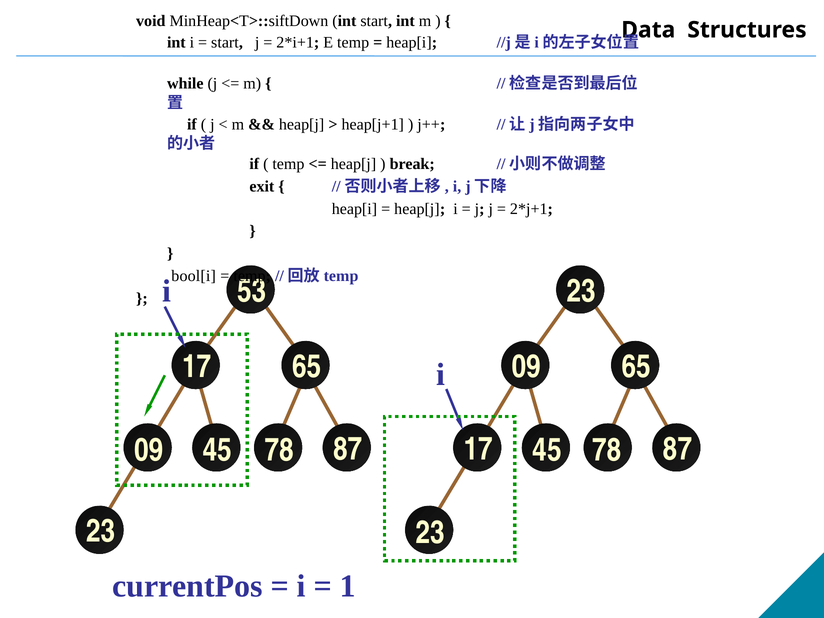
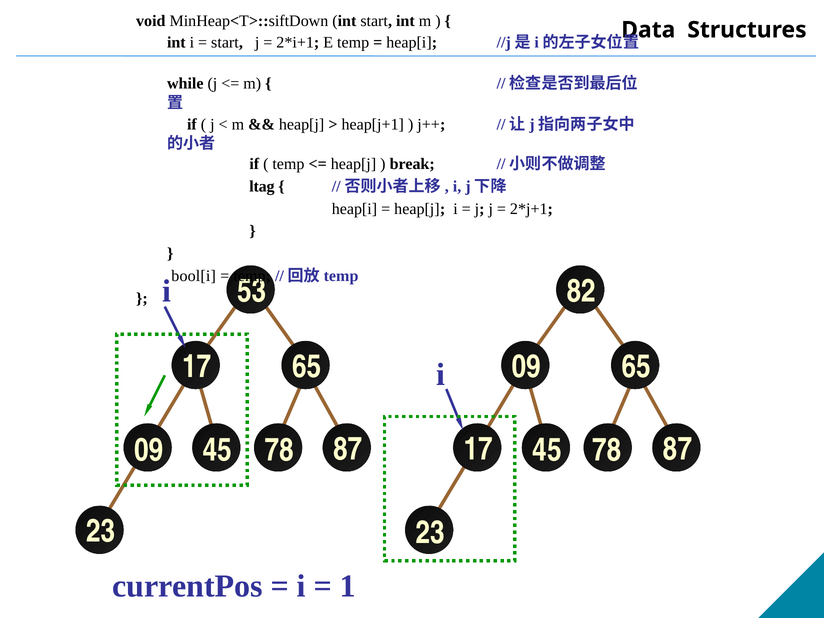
exit: exit -> ltag
53 23: 23 -> 82
